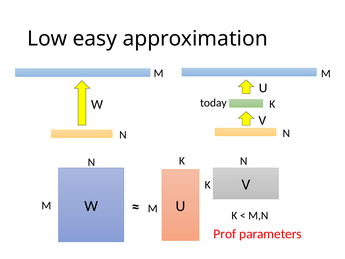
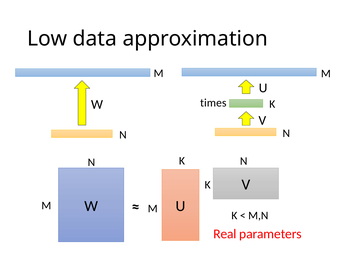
easy: easy -> data
today: today -> times
Prof: Prof -> Real
